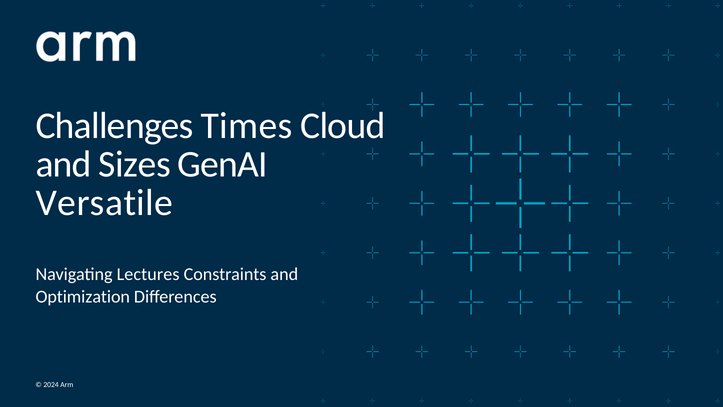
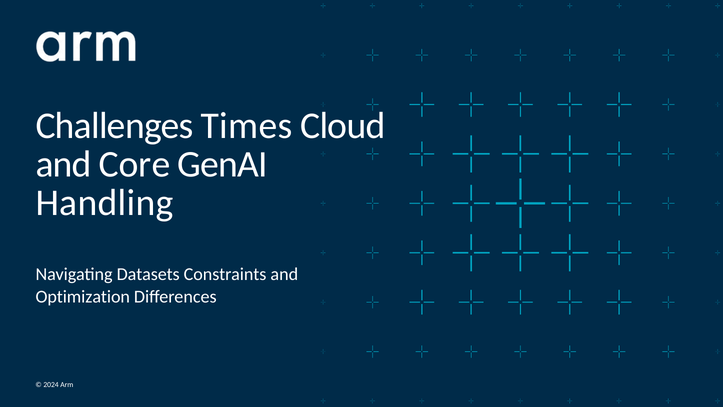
Sizes: Sizes -> Core
Versatile: Versatile -> Handling
Lectures: Lectures -> Datasets
